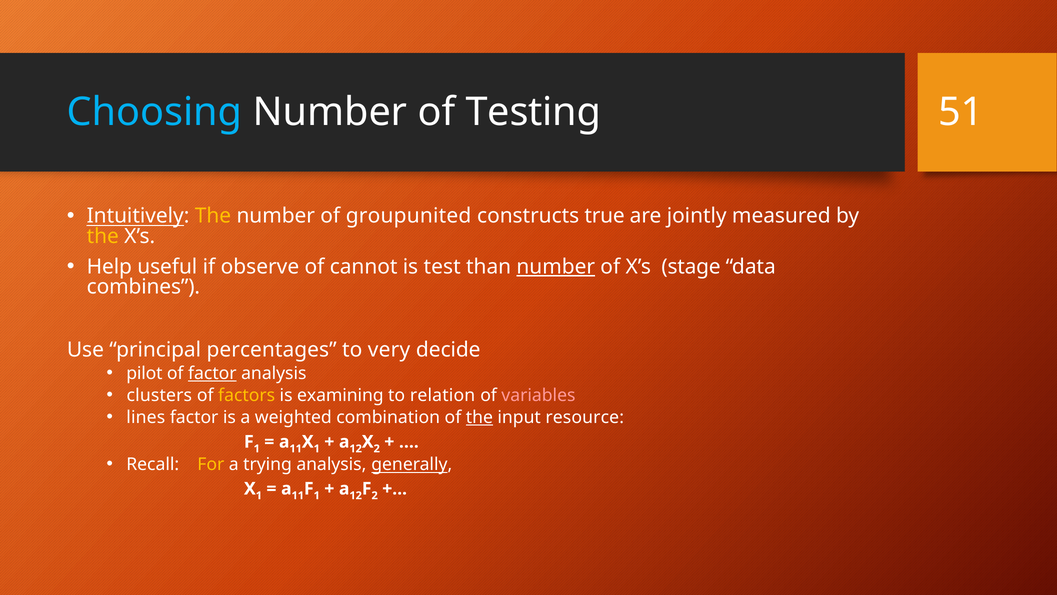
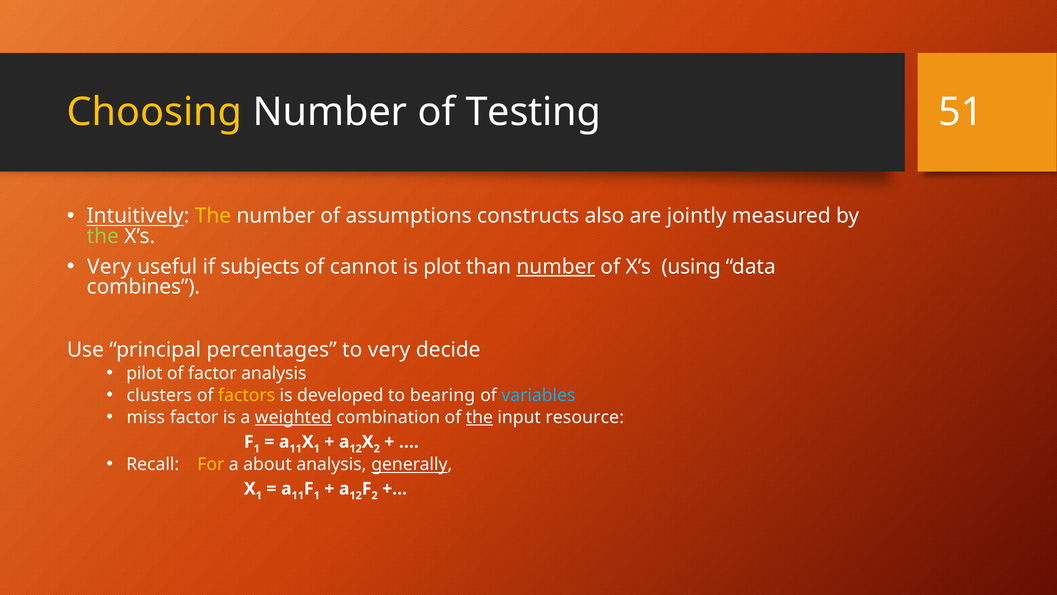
Choosing colour: light blue -> yellow
groupunited: groupunited -> assumptions
true: true -> also
the at (103, 236) colour: yellow -> light green
Help at (109, 266): Help -> Very
observe: observe -> subjects
test: test -> plot
stage: stage -> using
factor at (212, 373) underline: present -> none
examining: examining -> developed
relation: relation -> bearing
variables colour: pink -> light blue
lines: lines -> miss
weighted underline: none -> present
trying: trying -> about
